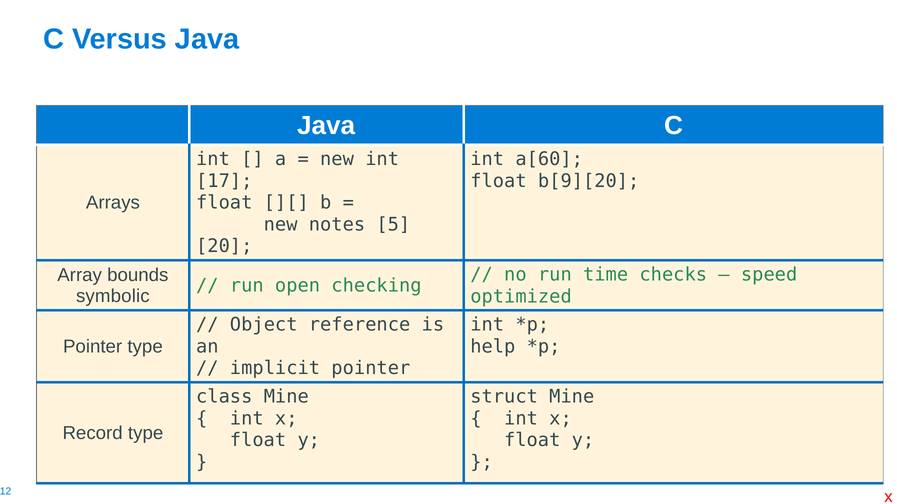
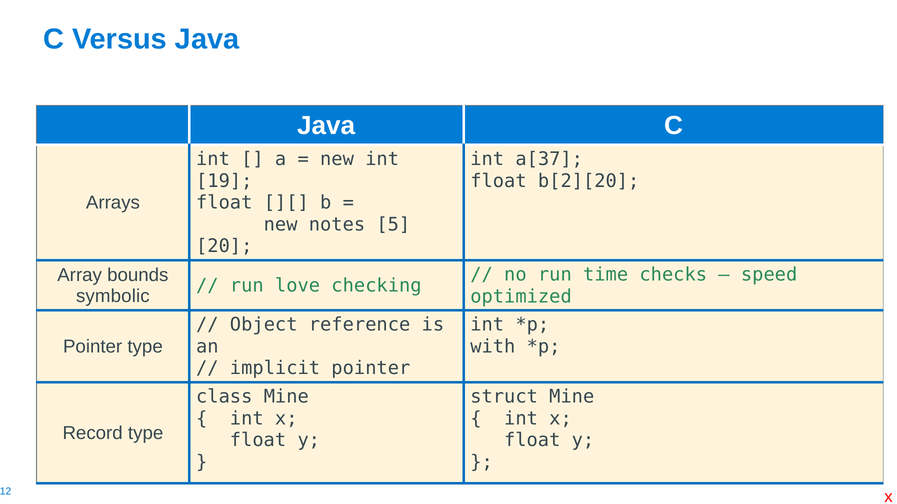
a[60: a[60 -> a[37
17: 17 -> 19
b[9][20: b[9][20 -> b[2][20
open: open -> love
help: help -> with
